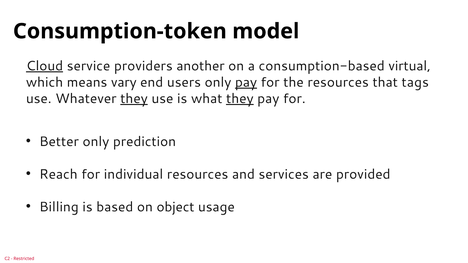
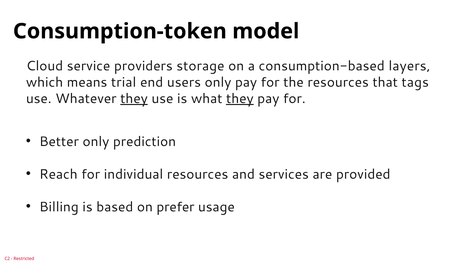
Cloud underline: present -> none
another: another -> storage
virtual: virtual -> layers
vary: vary -> trial
pay at (246, 82) underline: present -> none
object: object -> prefer
